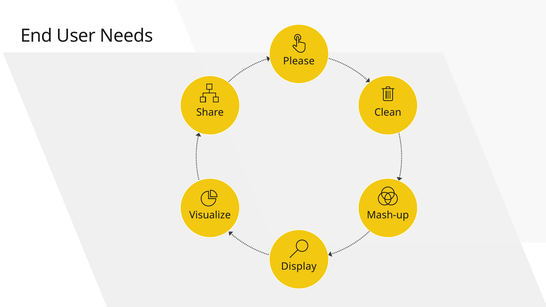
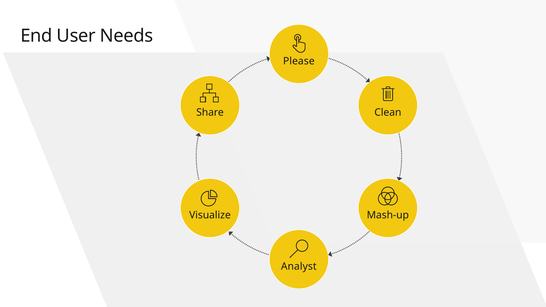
Display: Display -> Analyst
